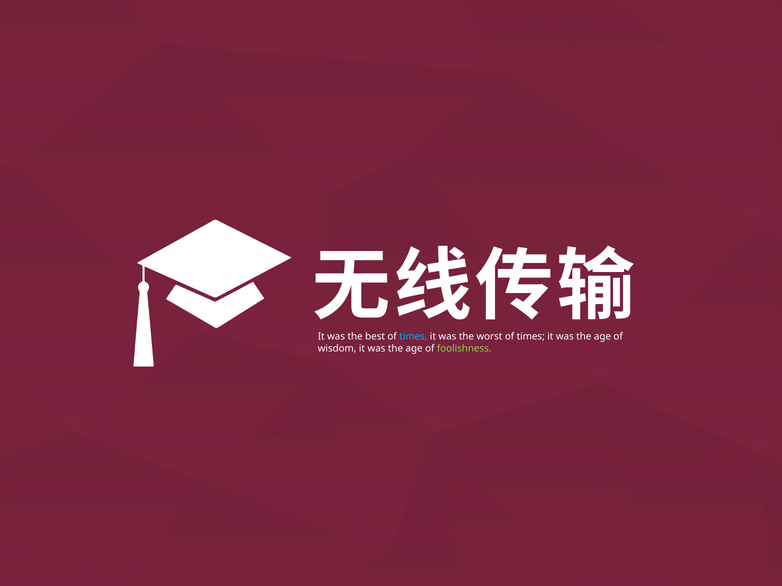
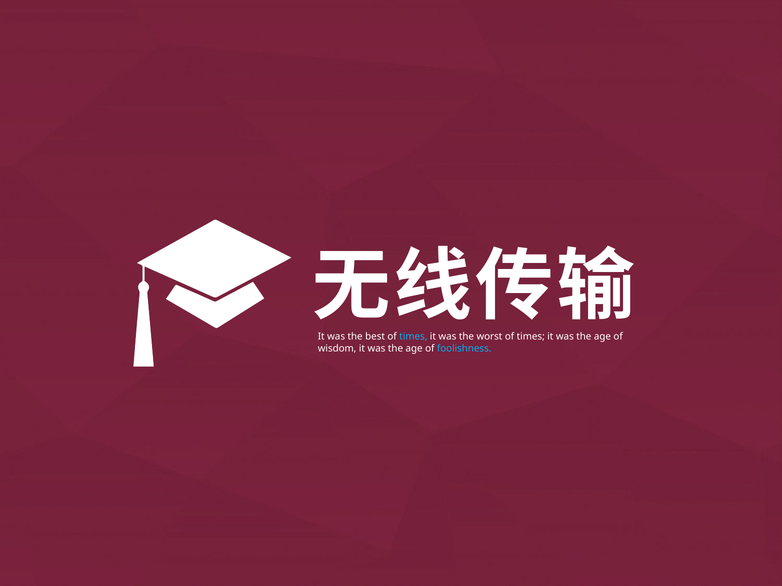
foolishness colour: light green -> light blue
